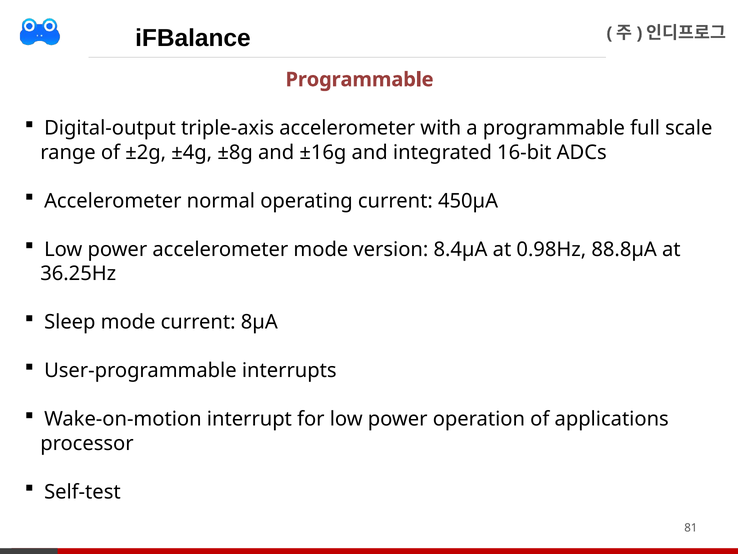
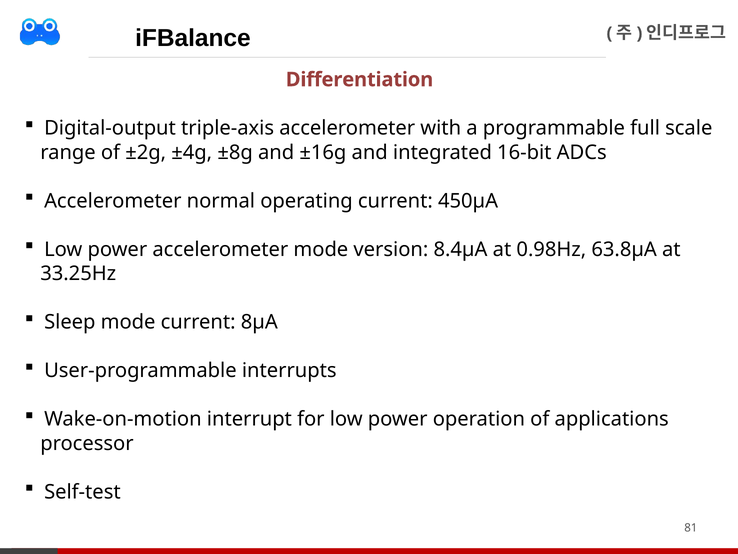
Programmable at (360, 80): Programmable -> Differentiation
88.8µA: 88.8µA -> 63.8µA
36.25Hz: 36.25Hz -> 33.25Hz
